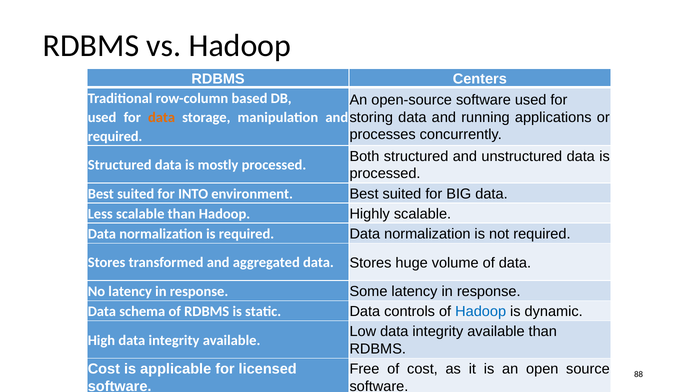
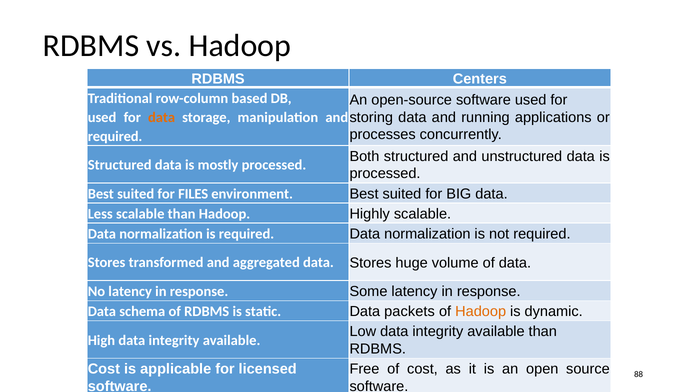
INTO: INTO -> FILES
controls: controls -> packets
Hadoop at (481, 312) colour: blue -> orange
